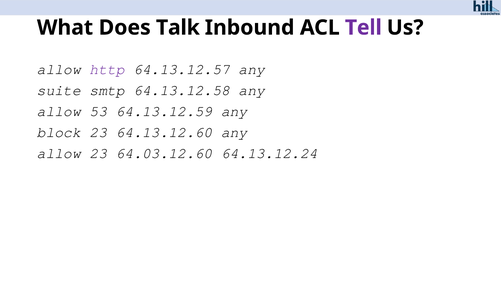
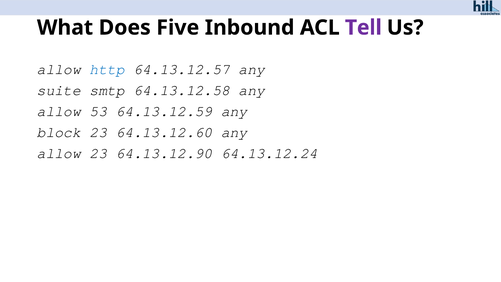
Talk: Talk -> Five
http colour: purple -> blue
64.03.12.60: 64.03.12.60 -> 64.13.12.90
